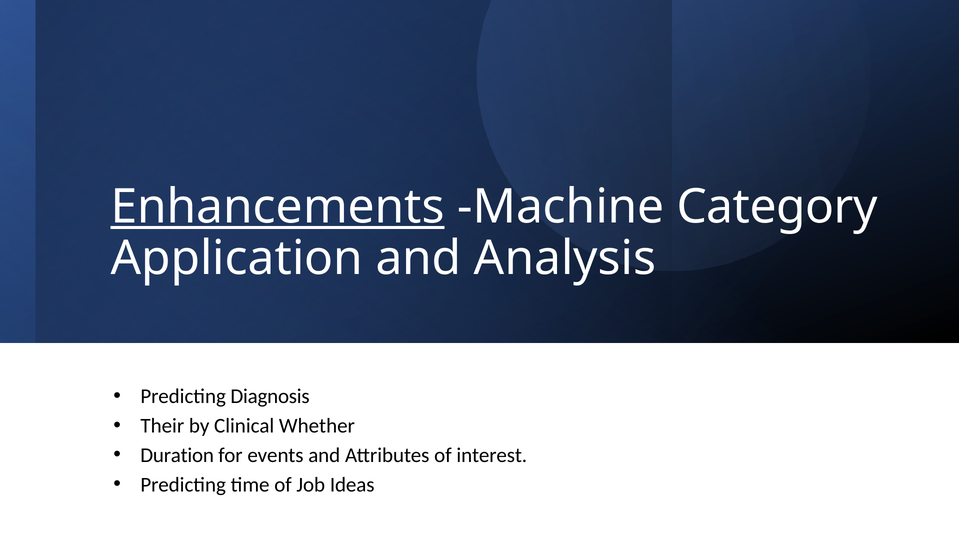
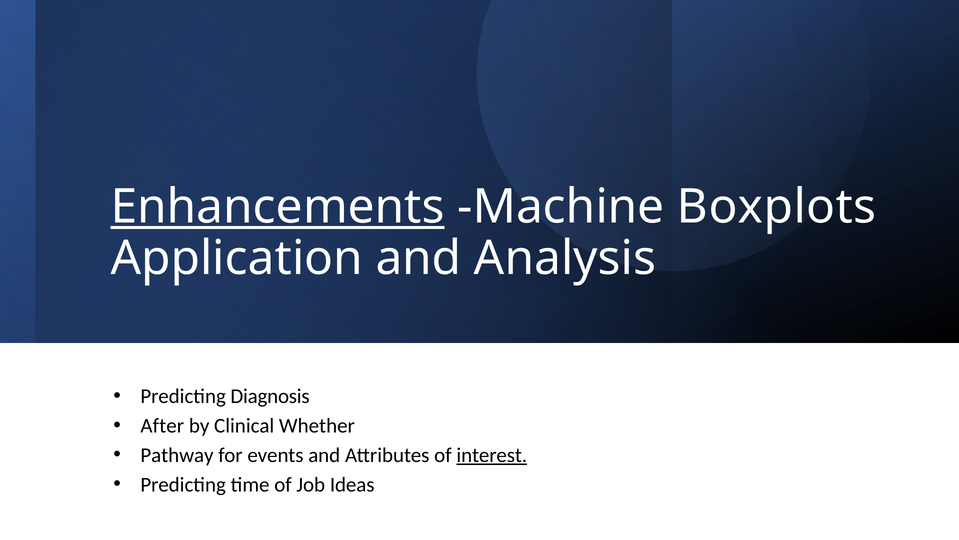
Category: Category -> Boxplots
Their: Their -> After
Duration: Duration -> Pathway
interest underline: none -> present
